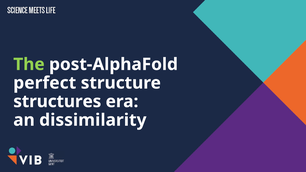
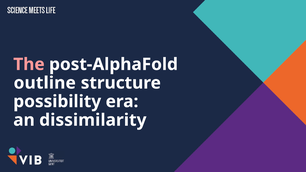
The colour: light green -> pink
perfect: perfect -> outline
structures: structures -> possibility
